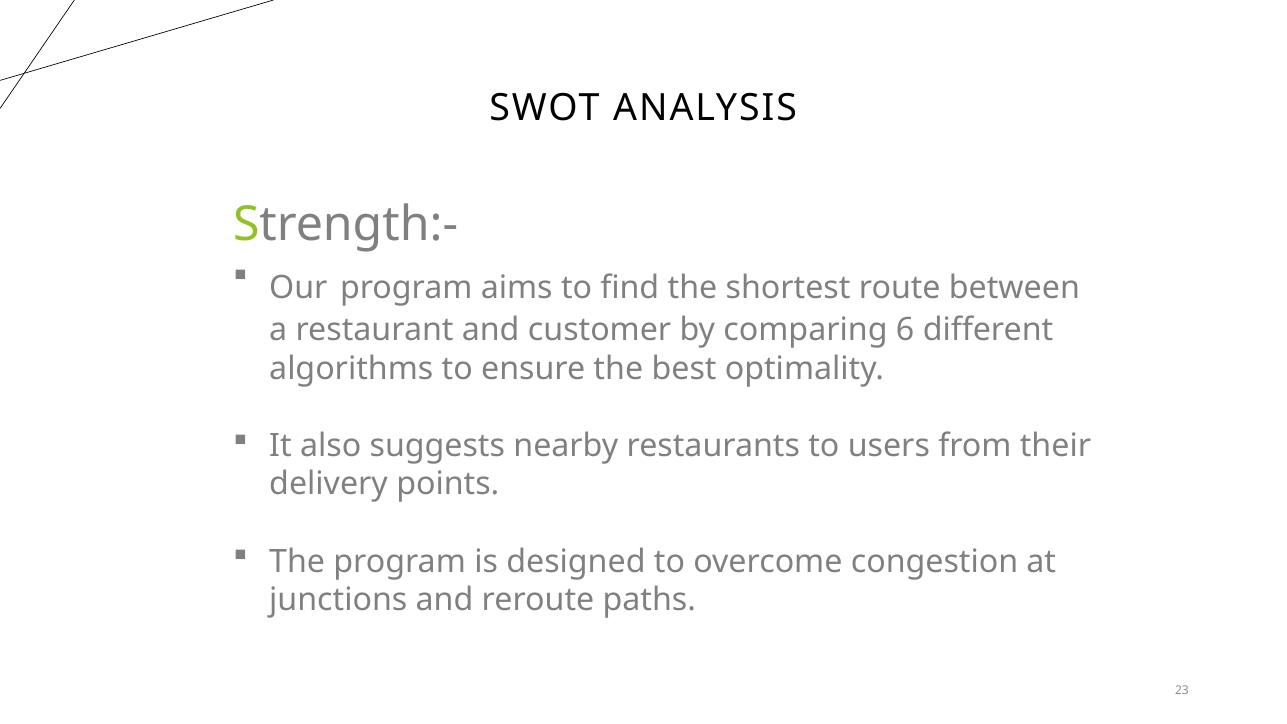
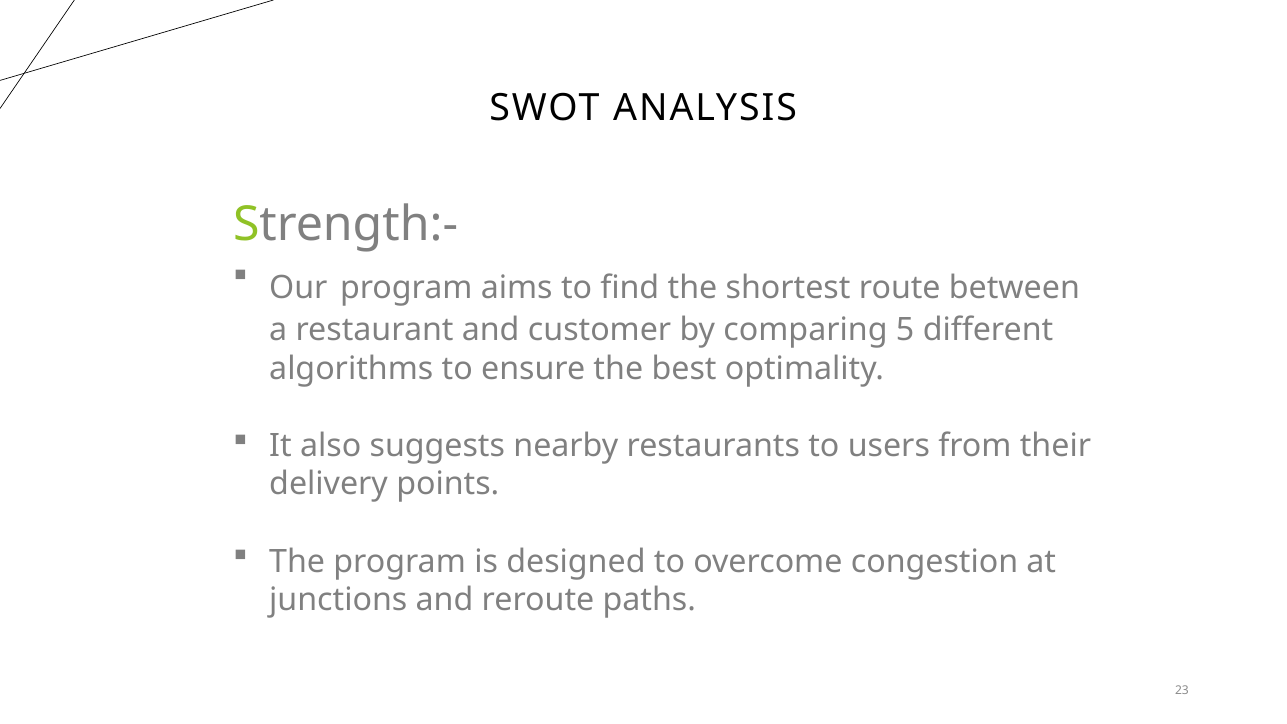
6: 6 -> 5
